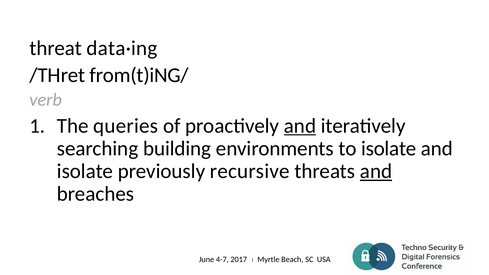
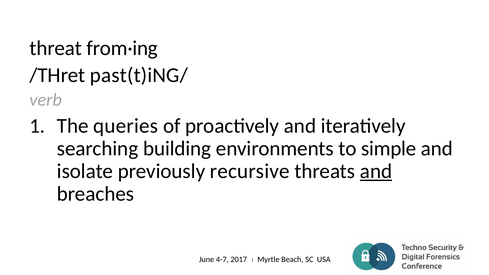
data·ing: data·ing -> from·ing
from(t)iNG/: from(t)iNG/ -> past(t)iNG/
and at (300, 126) underline: present -> none
to isolate: isolate -> simple
